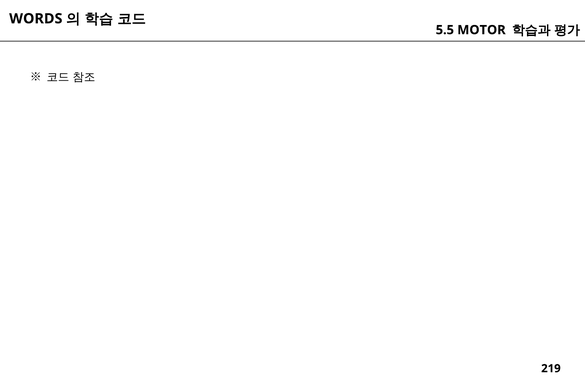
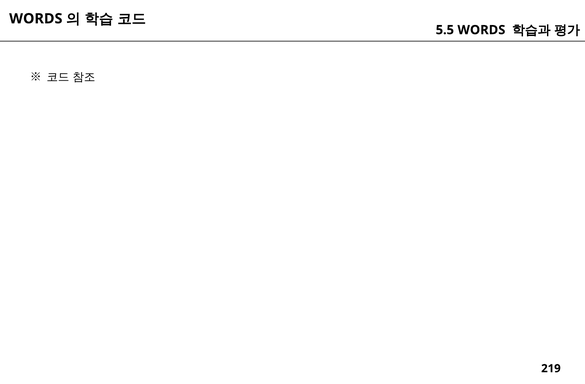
5.5 MOTOR: MOTOR -> WORDS
